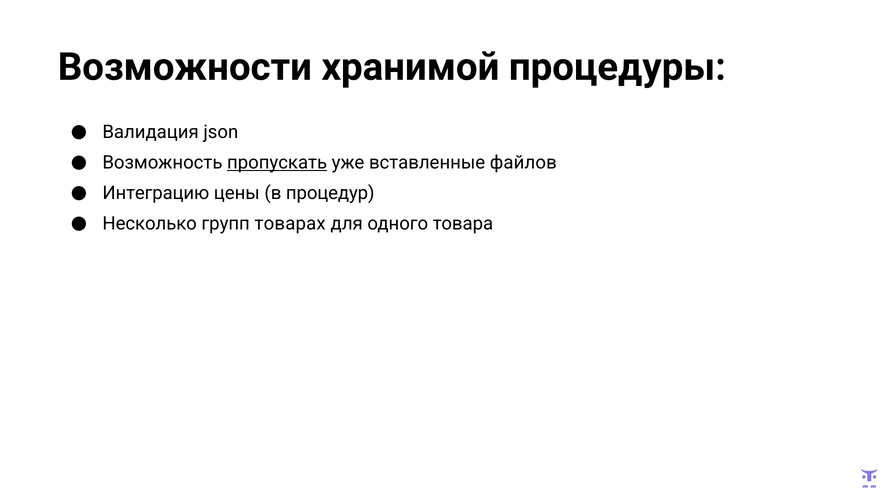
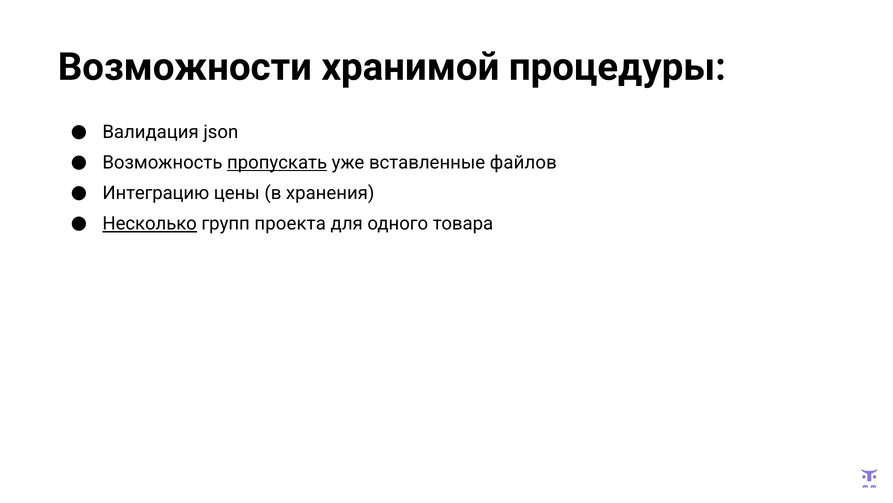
процедур: процедур -> хранения
Несколько underline: none -> present
товарах: товарах -> проекта
